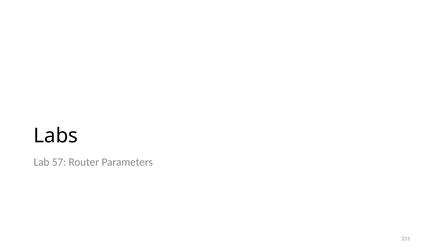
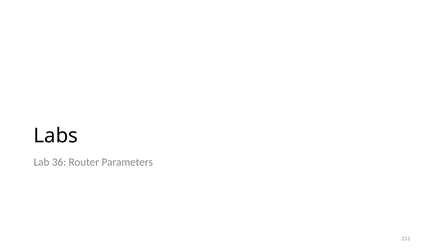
57: 57 -> 36
